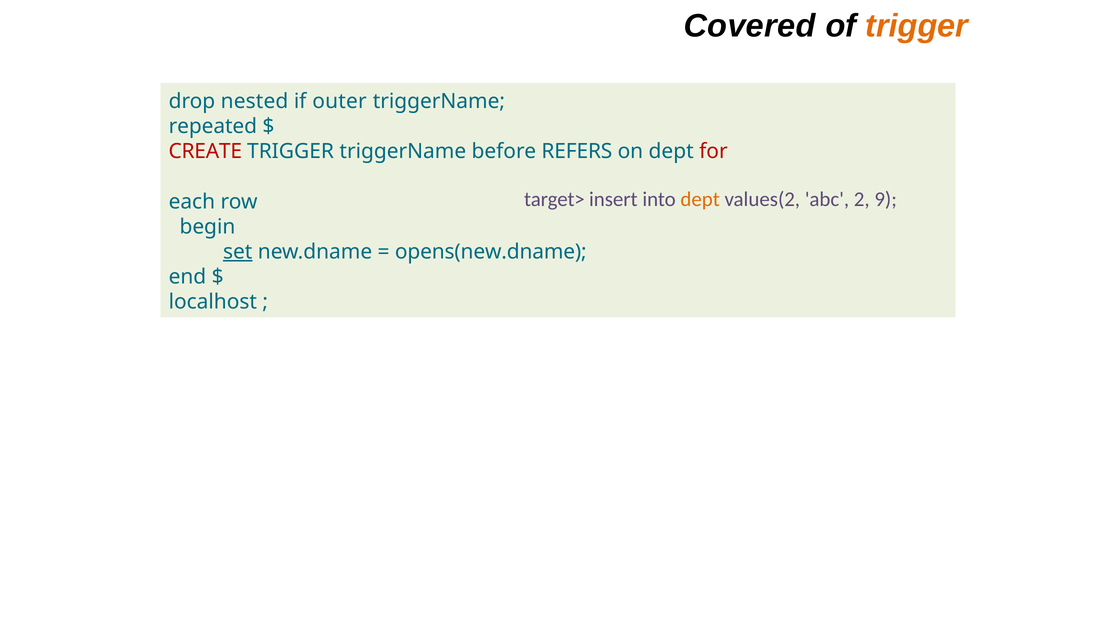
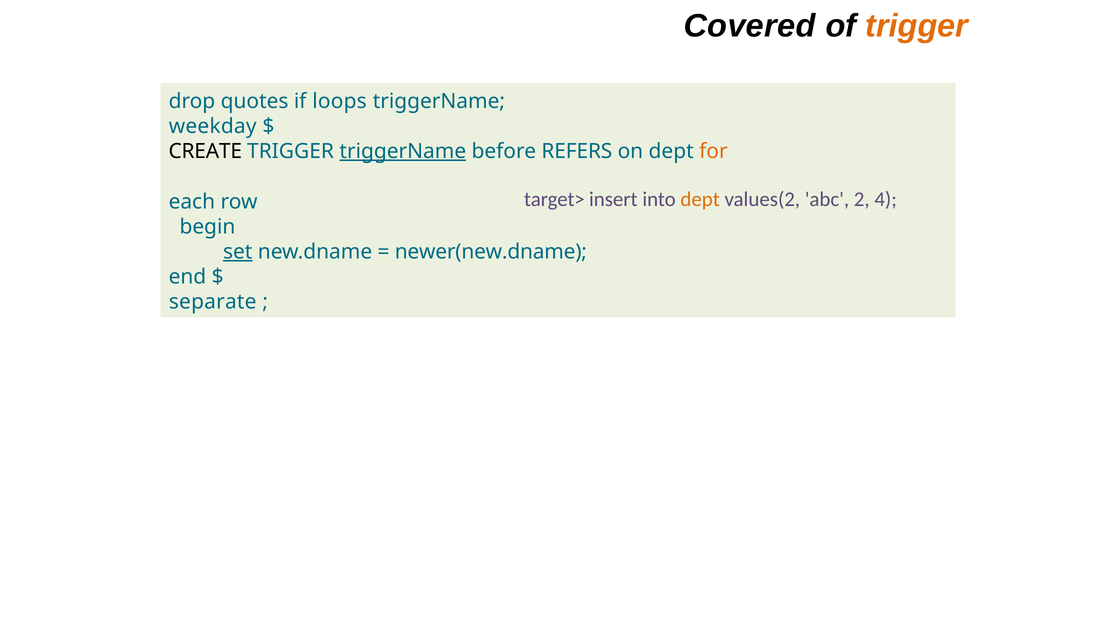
nested: nested -> quotes
outer: outer -> loops
repeated: repeated -> weekday
CREATE colour: red -> black
triggerName at (403, 151) underline: none -> present
for colour: red -> orange
9: 9 -> 4
opens(new.dname: opens(new.dname -> newer(new.dname
localhost: localhost -> separate
